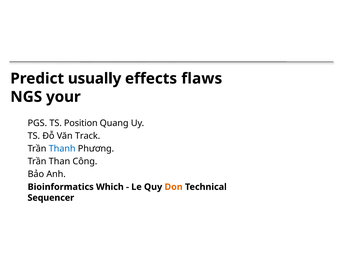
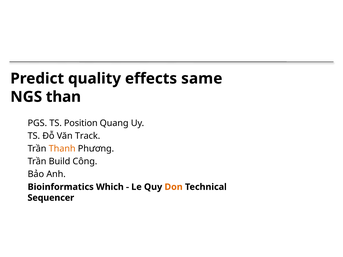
usually: usually -> quality
flaws: flaws -> same
your: your -> than
Thanh colour: blue -> orange
Than: Than -> Build
